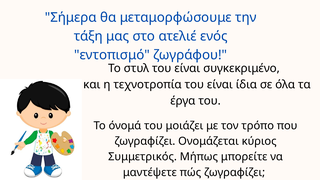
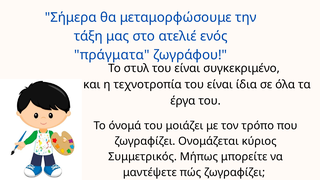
εντοπισμό: εντοπισμό -> πράγματα
